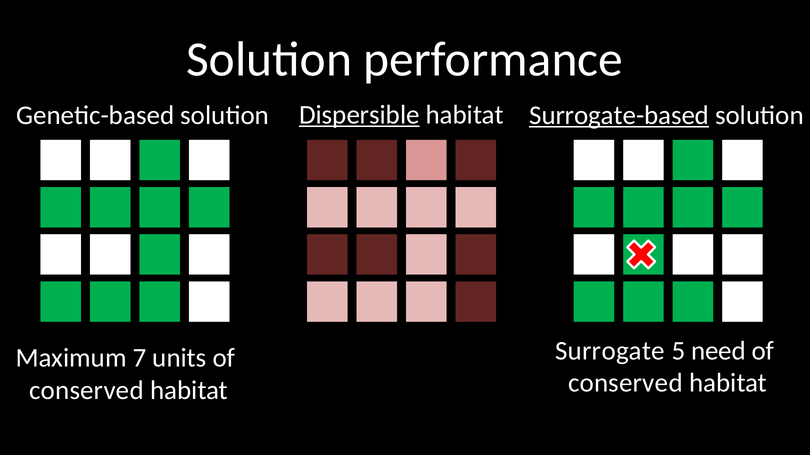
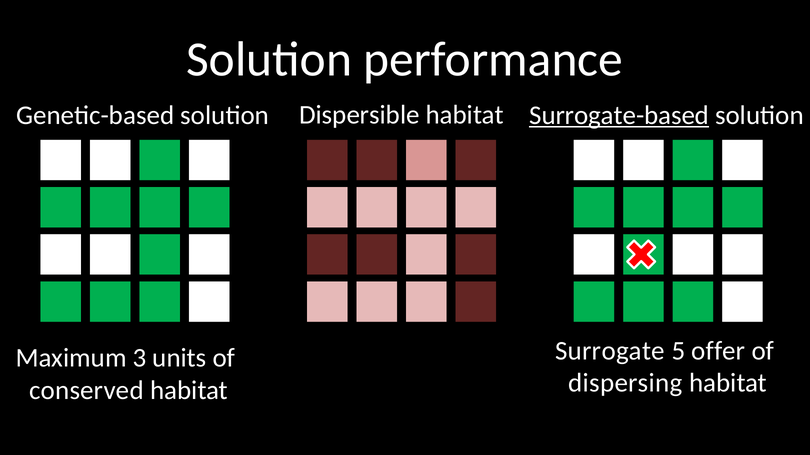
Dispersible underline: present -> none
need: need -> offer
7: 7 -> 3
conserved at (625, 384): conserved -> dispersing
